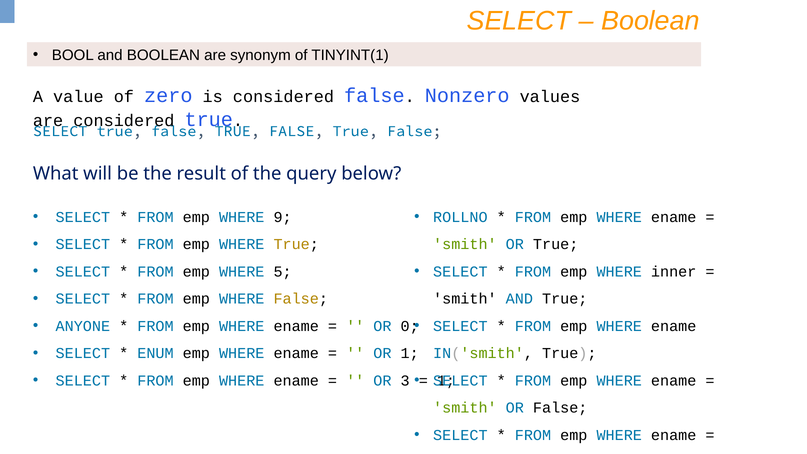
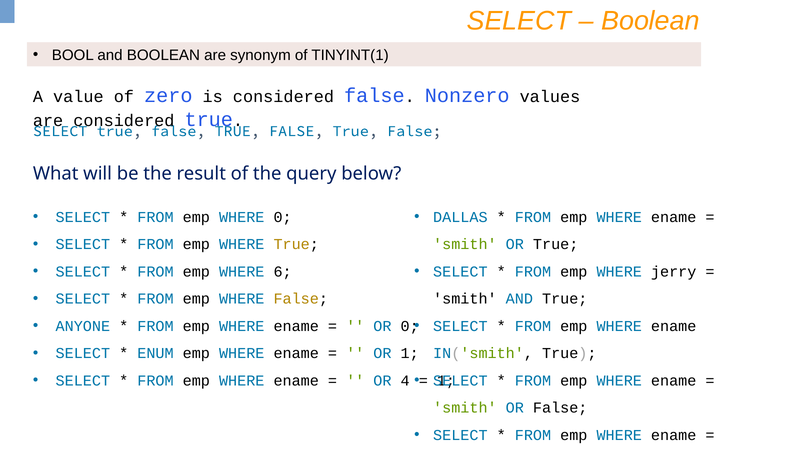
WHERE 9: 9 -> 0
ROLLNO: ROLLNO -> DALLAS
5: 5 -> 6
inner: inner -> jerry
3: 3 -> 4
